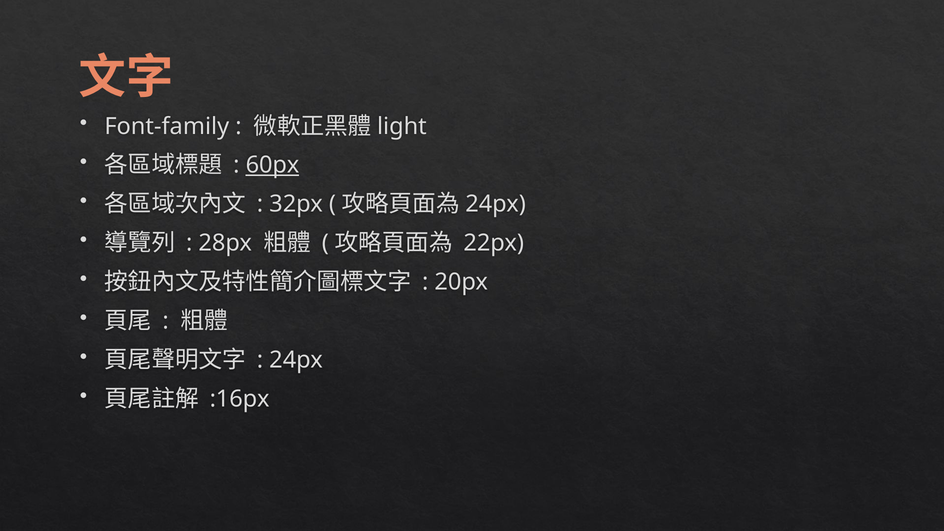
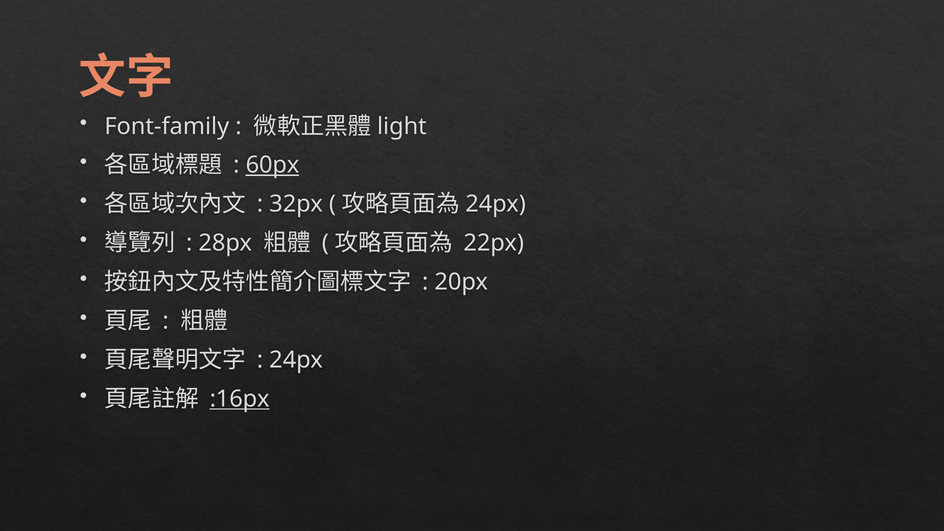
:16px underline: none -> present
